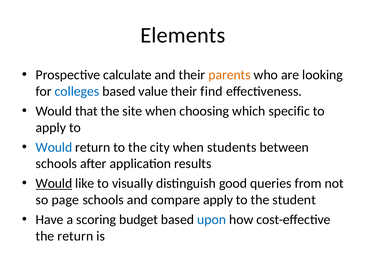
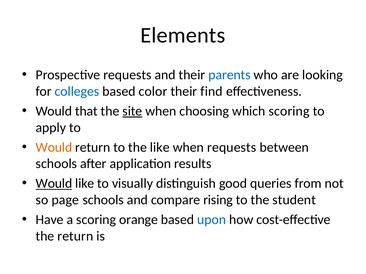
Prospective calculate: calculate -> requests
parents colour: orange -> blue
value: value -> color
site underline: none -> present
which specific: specific -> scoring
Would at (54, 148) colour: blue -> orange
the city: city -> like
when students: students -> requests
compare apply: apply -> rising
budget: budget -> orange
